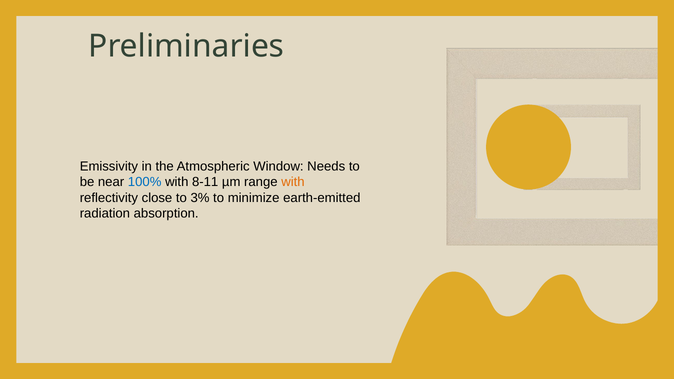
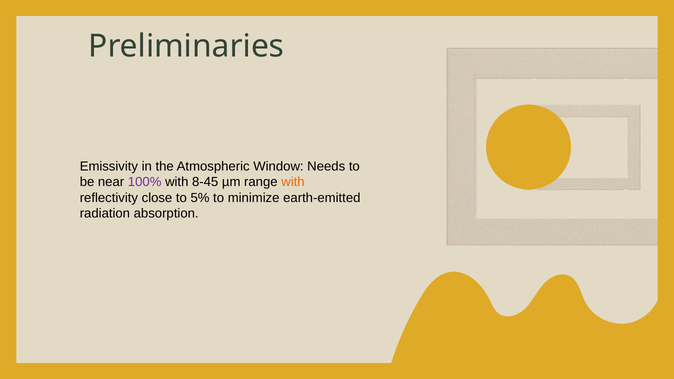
100% colour: blue -> purple
8-11: 8-11 -> 8-45
3%: 3% -> 5%
